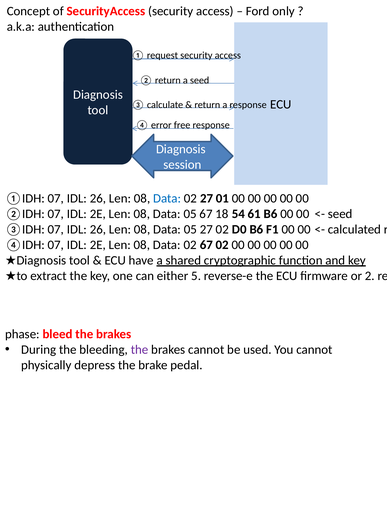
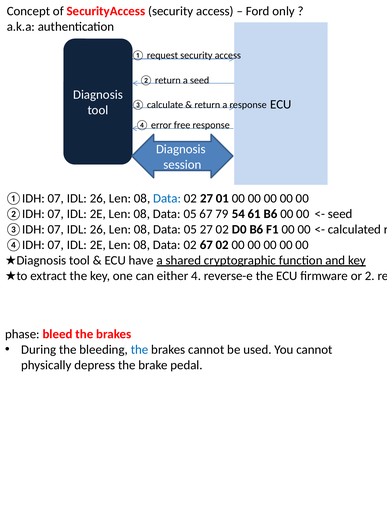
18: 18 -> 79
5: 5 -> 4
the at (140, 350) colour: purple -> blue
